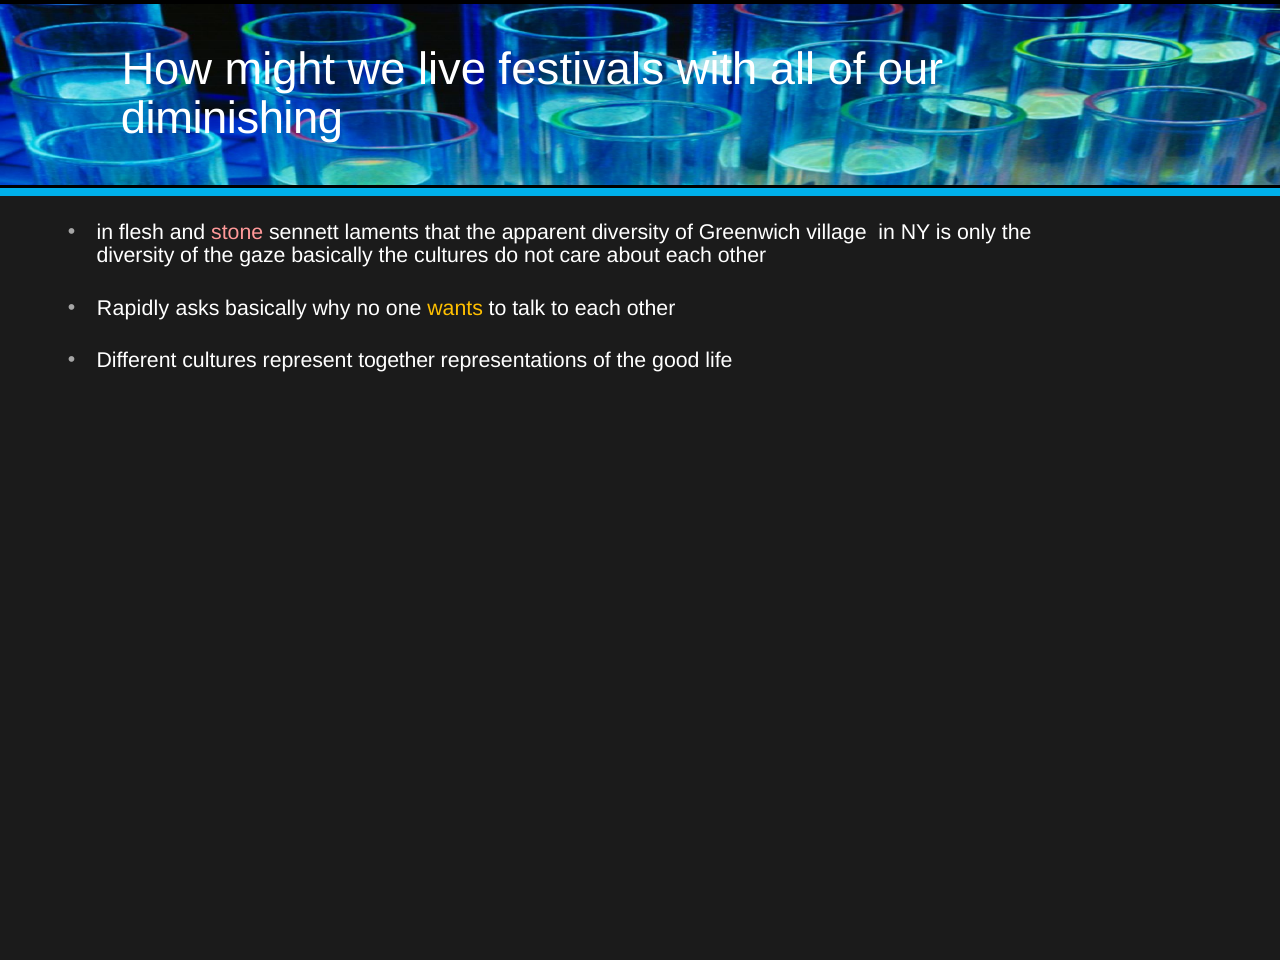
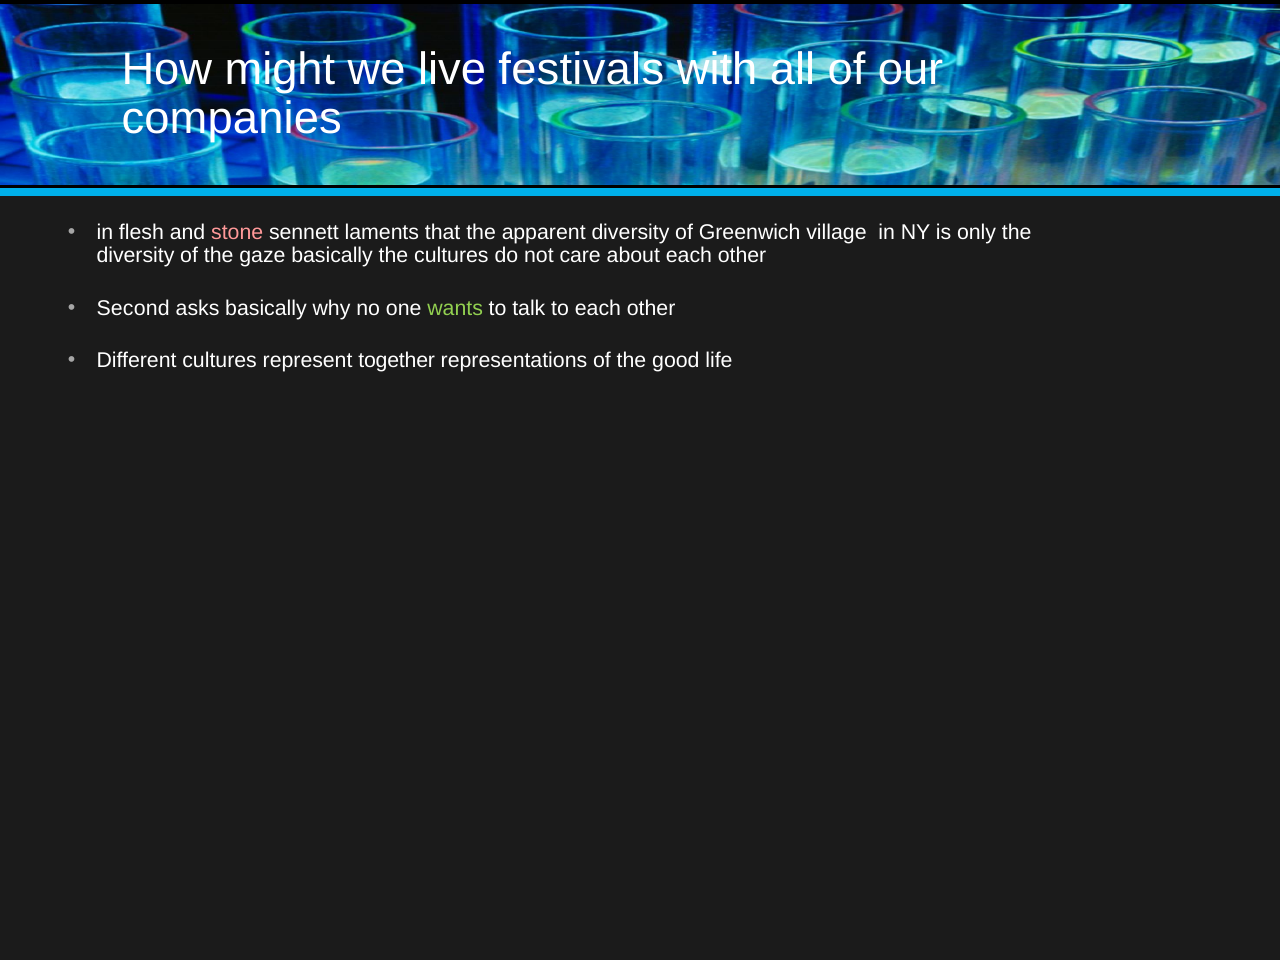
diminishing: diminishing -> companies
Rapidly: Rapidly -> Second
wants colour: yellow -> light green
